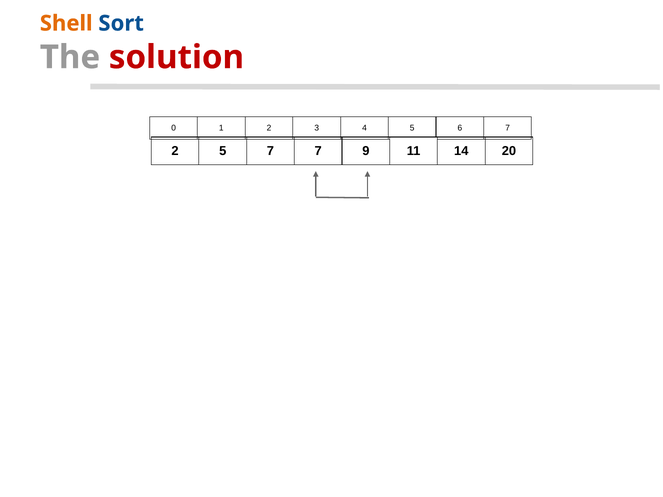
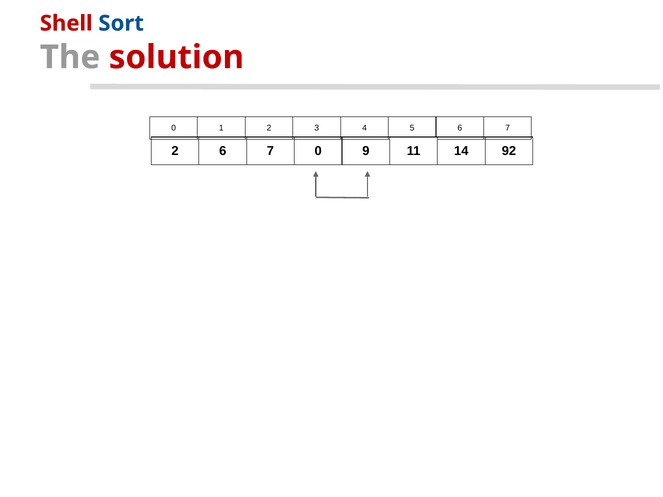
Shell colour: orange -> red
2 5: 5 -> 6
7 7: 7 -> 0
20: 20 -> 92
